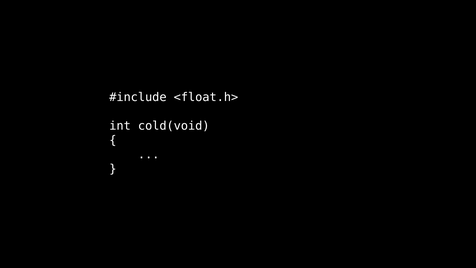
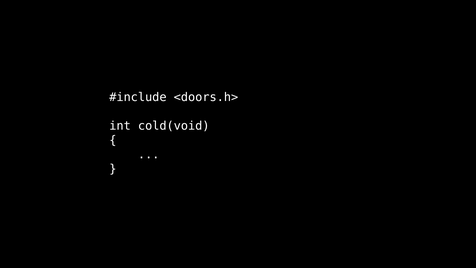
<float.h>: <float.h> -> <doors.h>
